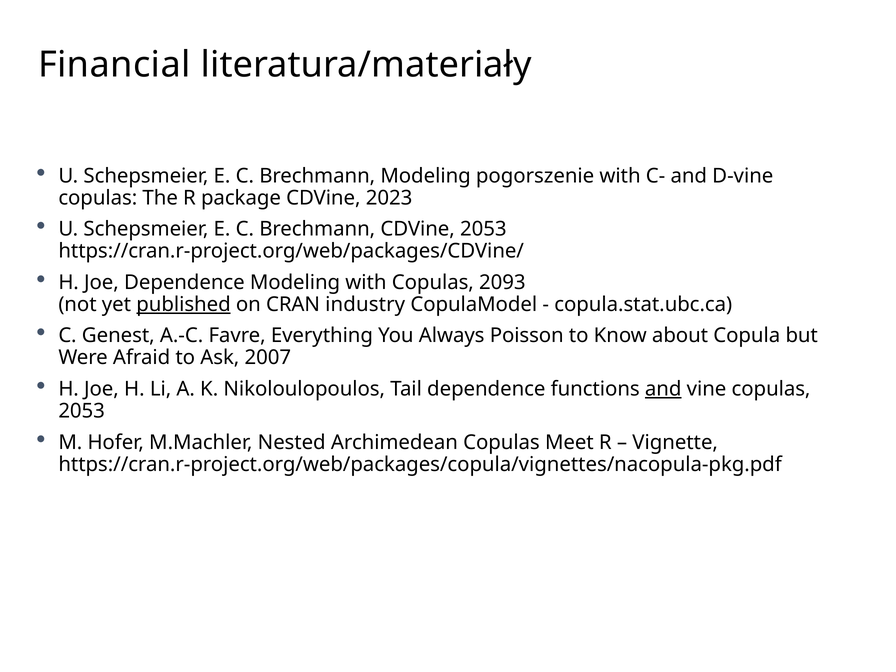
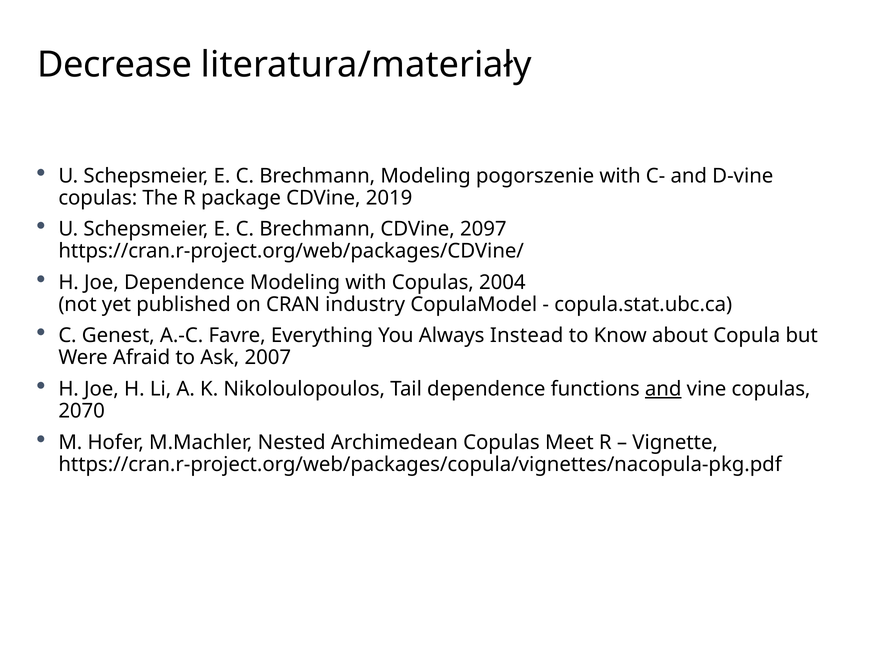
Financial: Financial -> Decrease
2023: 2023 -> 2019
CDVine 2053: 2053 -> 2097
2093: 2093 -> 2004
published underline: present -> none
Poisson: Poisson -> Instead
2053 at (82, 411): 2053 -> 2070
